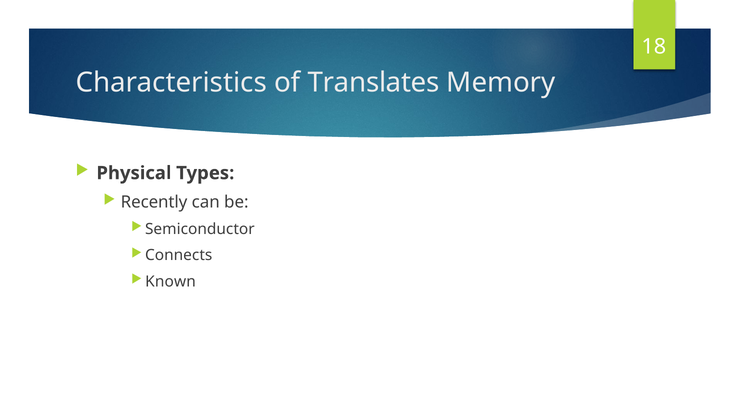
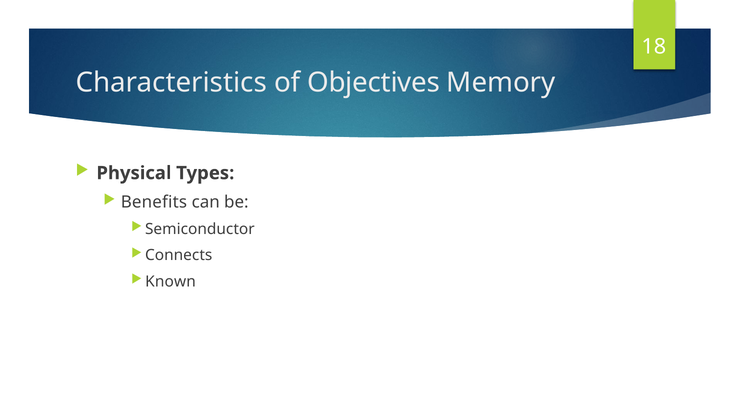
Translates: Translates -> Objectives
Recently: Recently -> Benefits
